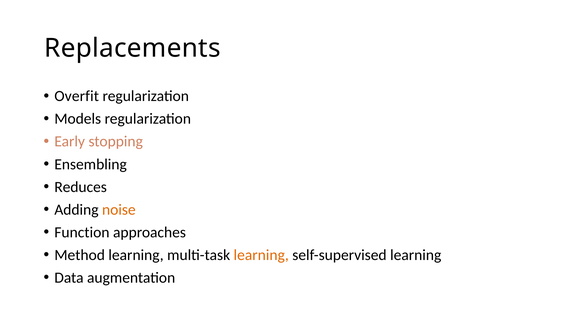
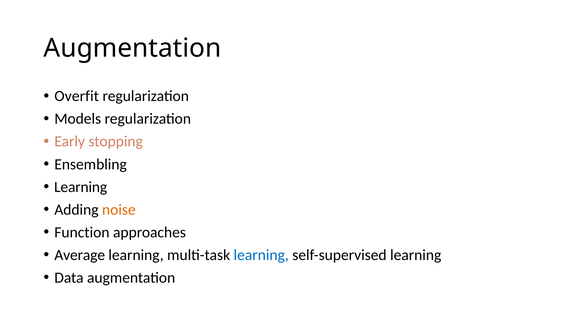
Replacements at (132, 48): Replacements -> Augmentation
Reduces at (81, 187): Reduces -> Learning
Method: Method -> Average
learning at (261, 255) colour: orange -> blue
